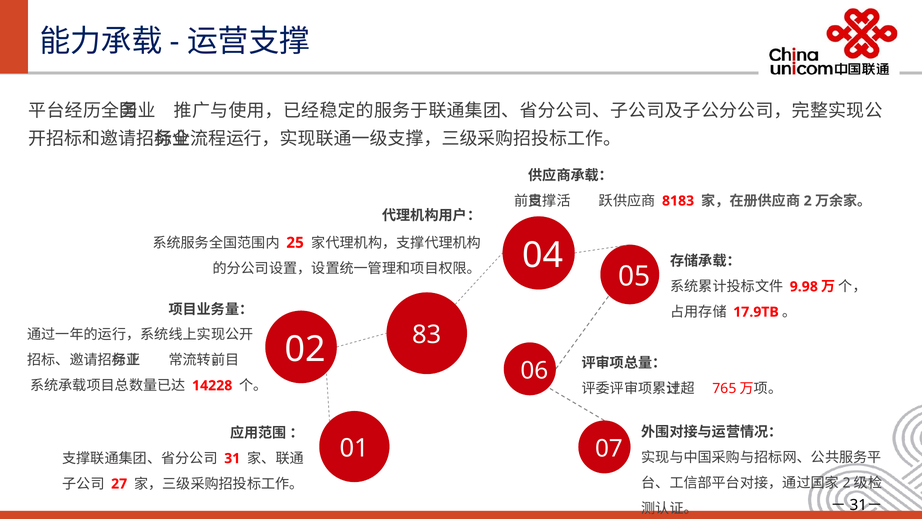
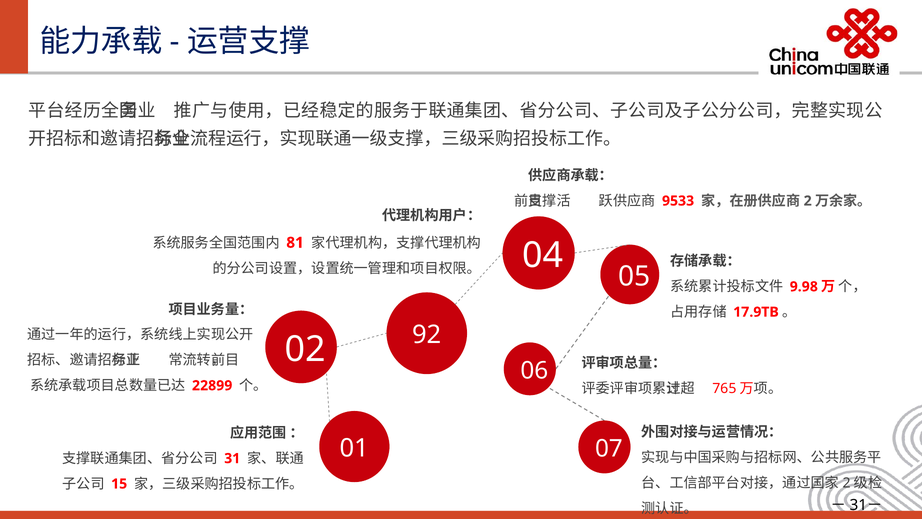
8183: 8183 -> 9533
25: 25 -> 81
83: 83 -> 92
14228: 14228 -> 22899
27: 27 -> 15
